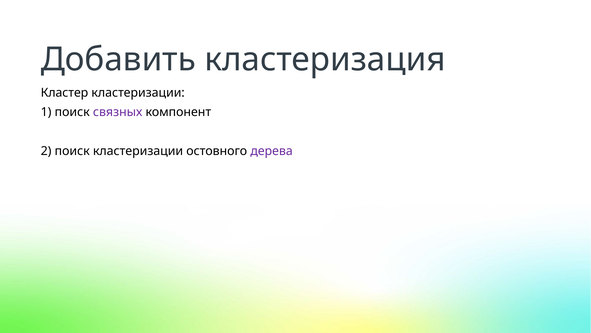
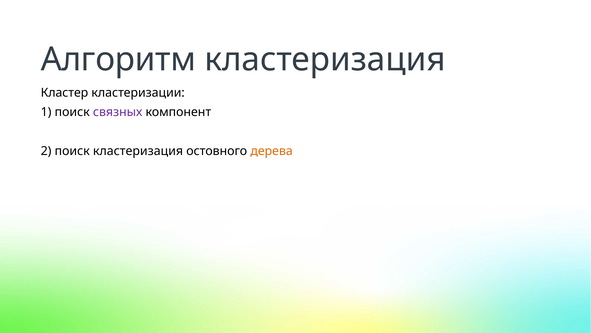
Добавить: Добавить -> Алгоритм
поиск кластеризации: кластеризации -> кластеризация
дерева colour: purple -> orange
